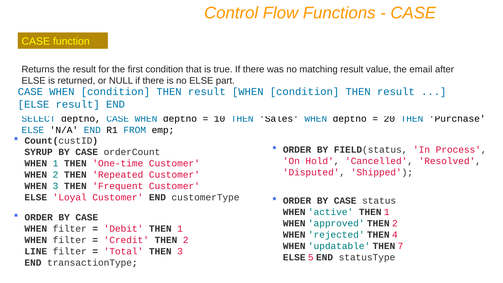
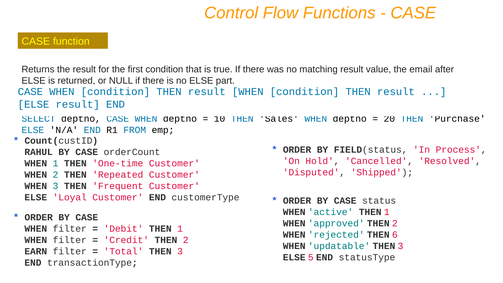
SYRUP: SYRUP -> RAHUL
4: 4 -> 6
7 at (401, 246): 7 -> 3
LINE: LINE -> EARN
